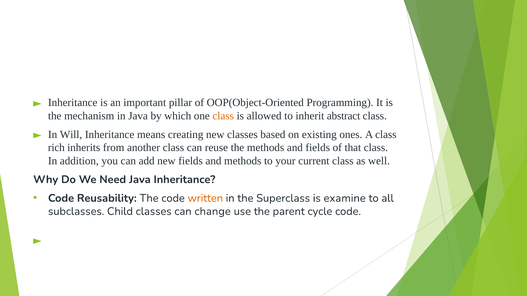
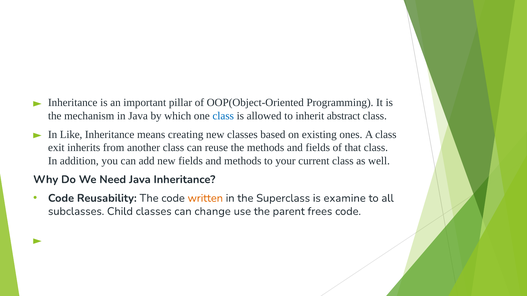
class at (223, 116) colour: orange -> blue
Will: Will -> Like
rich: rich -> exit
cycle: cycle -> frees
